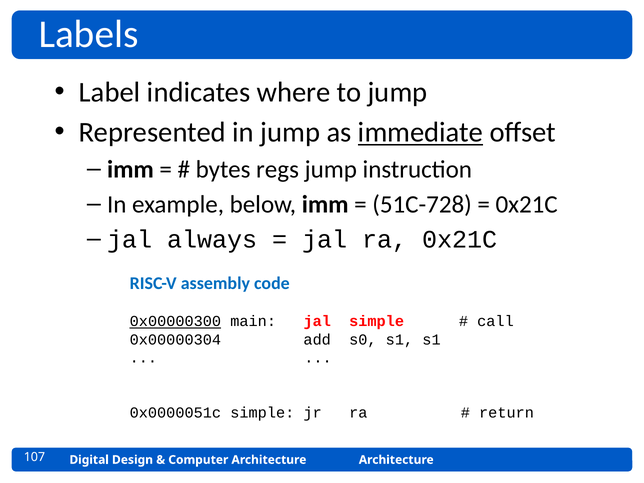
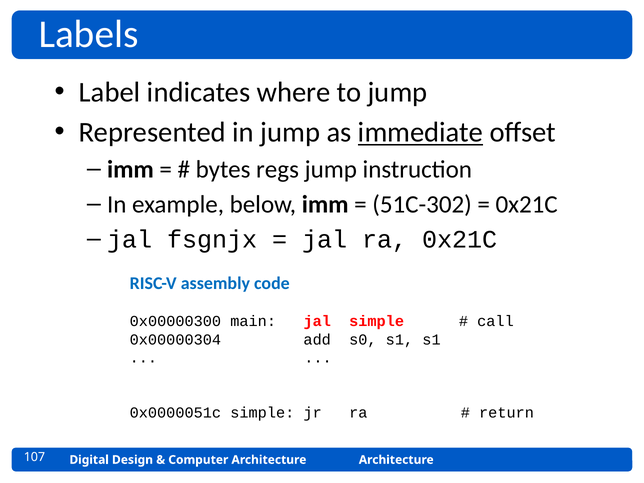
51C-728: 51C-728 -> 51C-302
always: always -> fsgnjx
0x00000300 underline: present -> none
